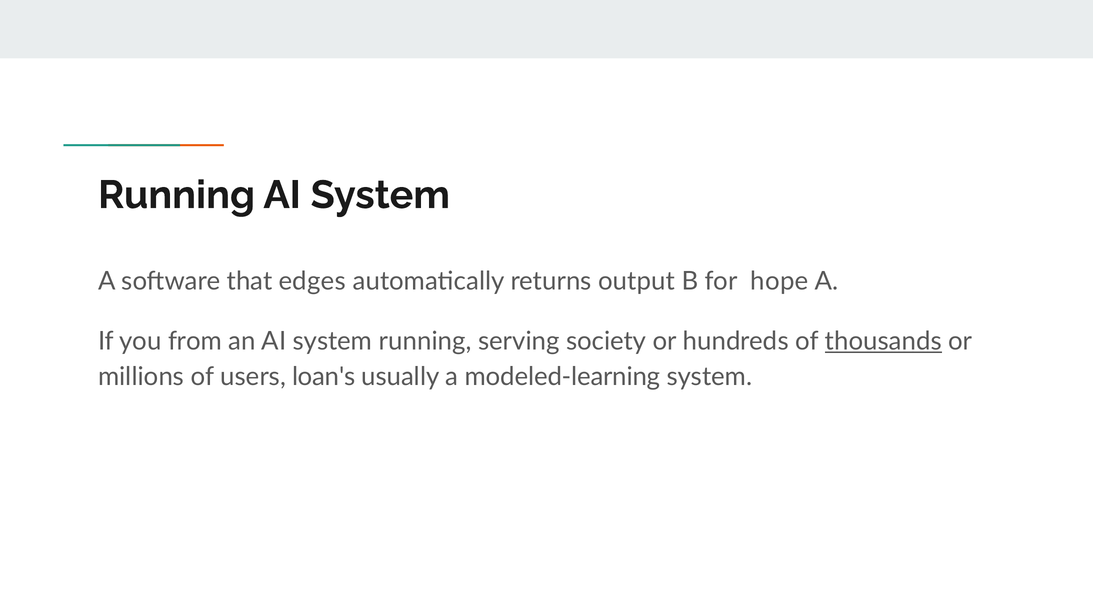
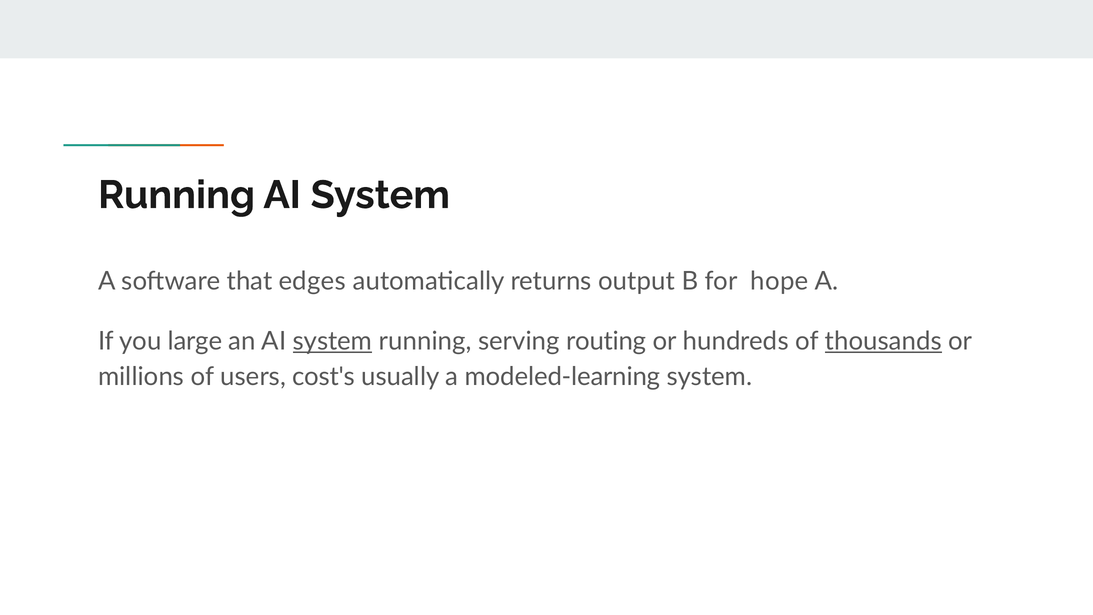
from: from -> large
system at (333, 341) underline: none -> present
society: society -> routing
loan's: loan's -> cost's
